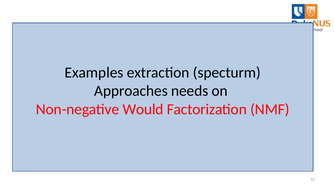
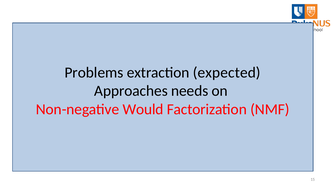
Examples: Examples -> Problems
specturm: specturm -> expected
